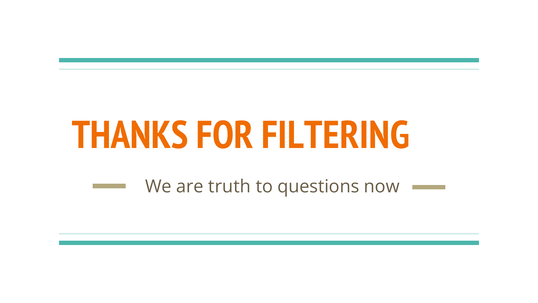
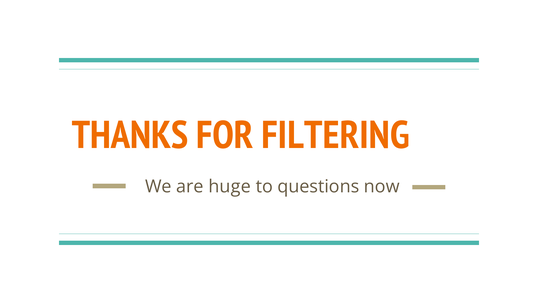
truth: truth -> huge
